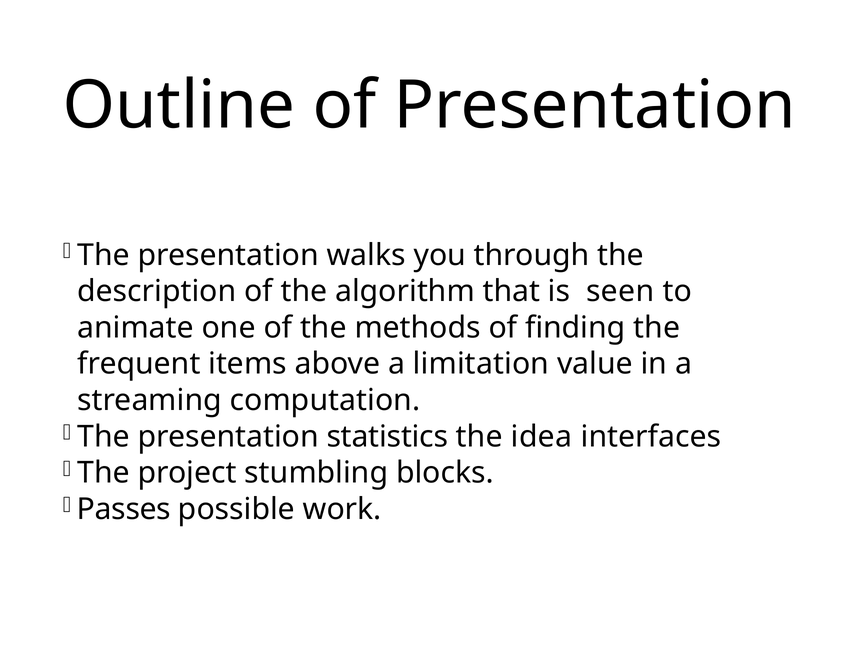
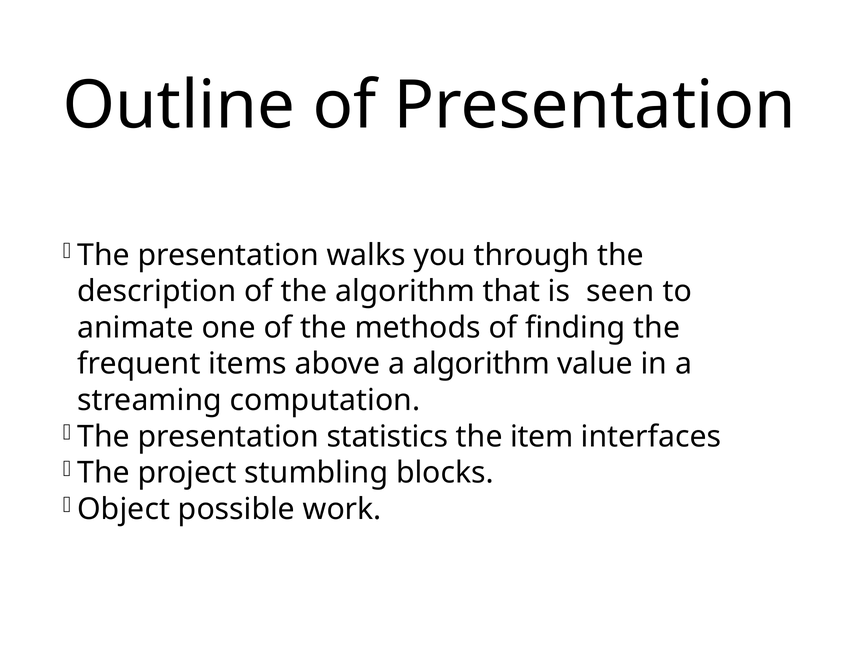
a limitation: limitation -> algorithm
idea: idea -> item
Passes: Passes -> Object
